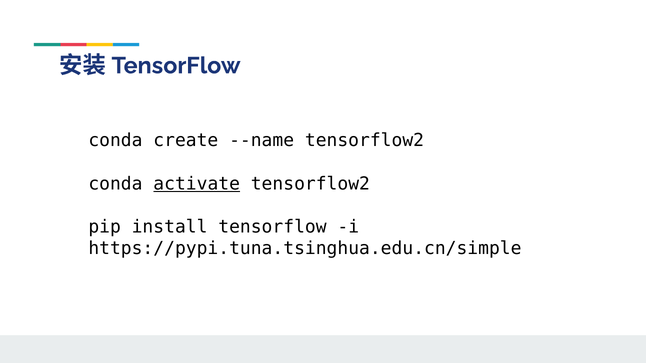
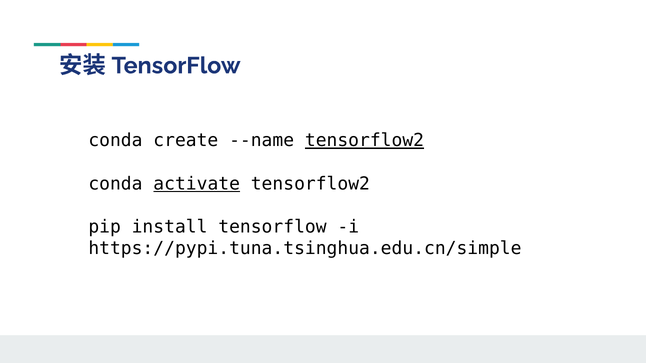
tensorflow2 at (364, 141) underline: none -> present
